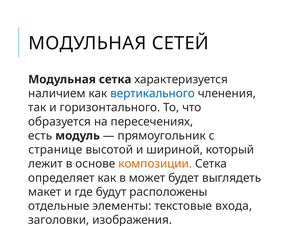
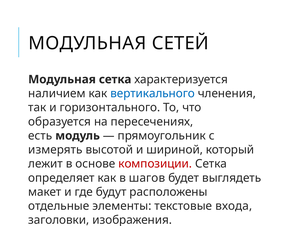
странице: странице -> измерять
композиции colour: orange -> red
может: может -> шагов
